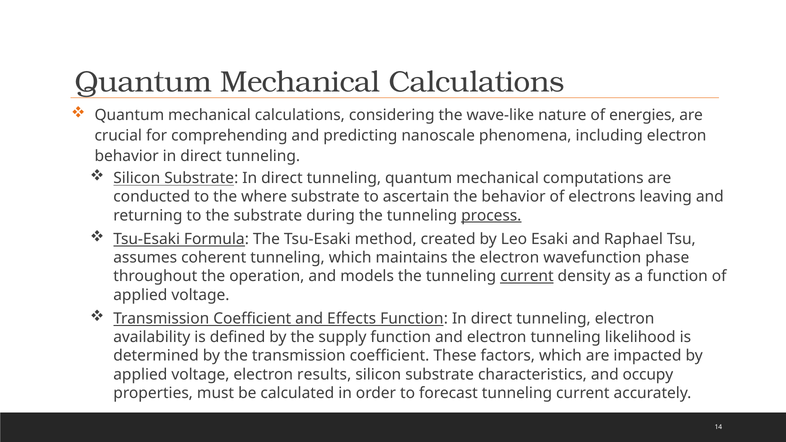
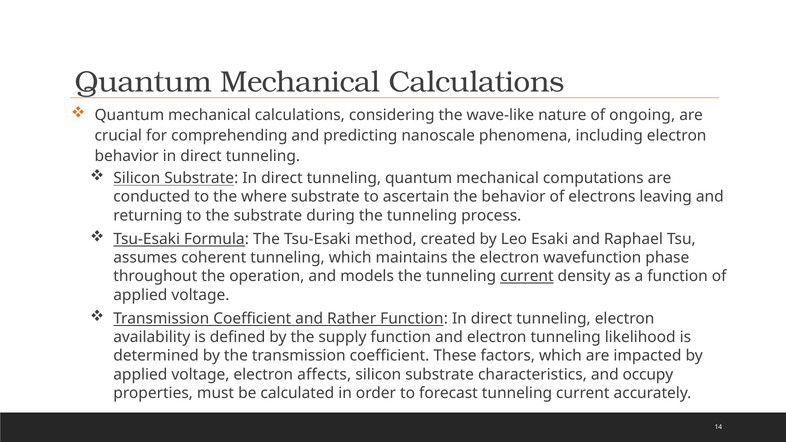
energies: energies -> ongoing
process underline: present -> none
Effects: Effects -> Rather
results: results -> affects
